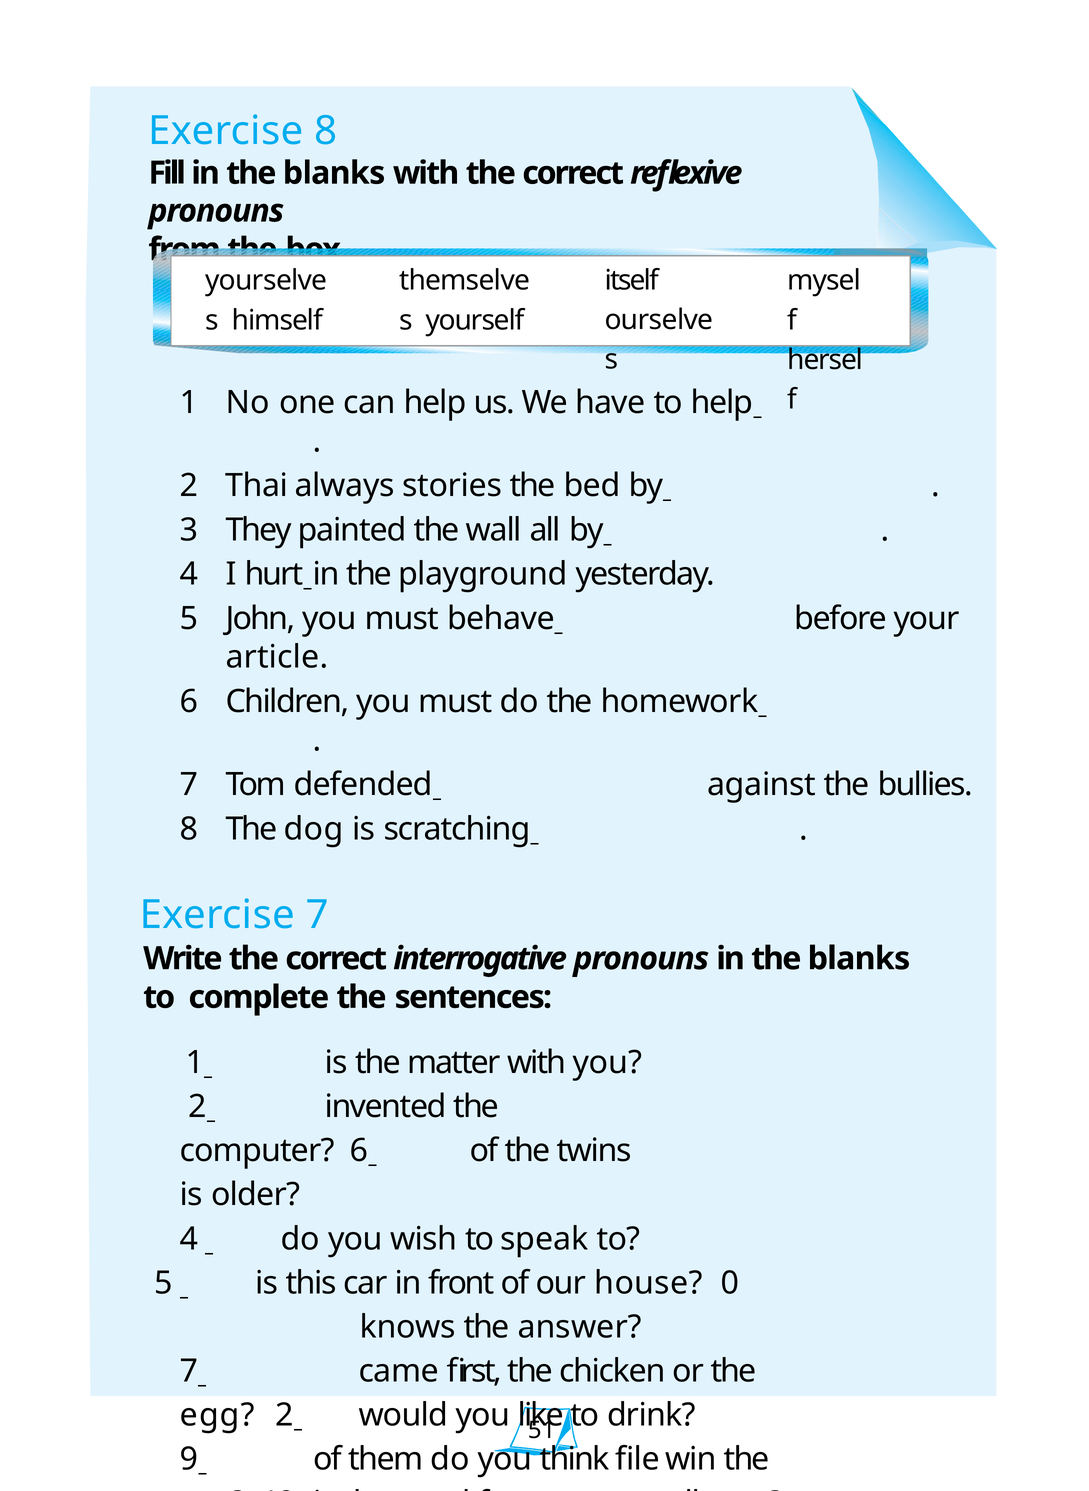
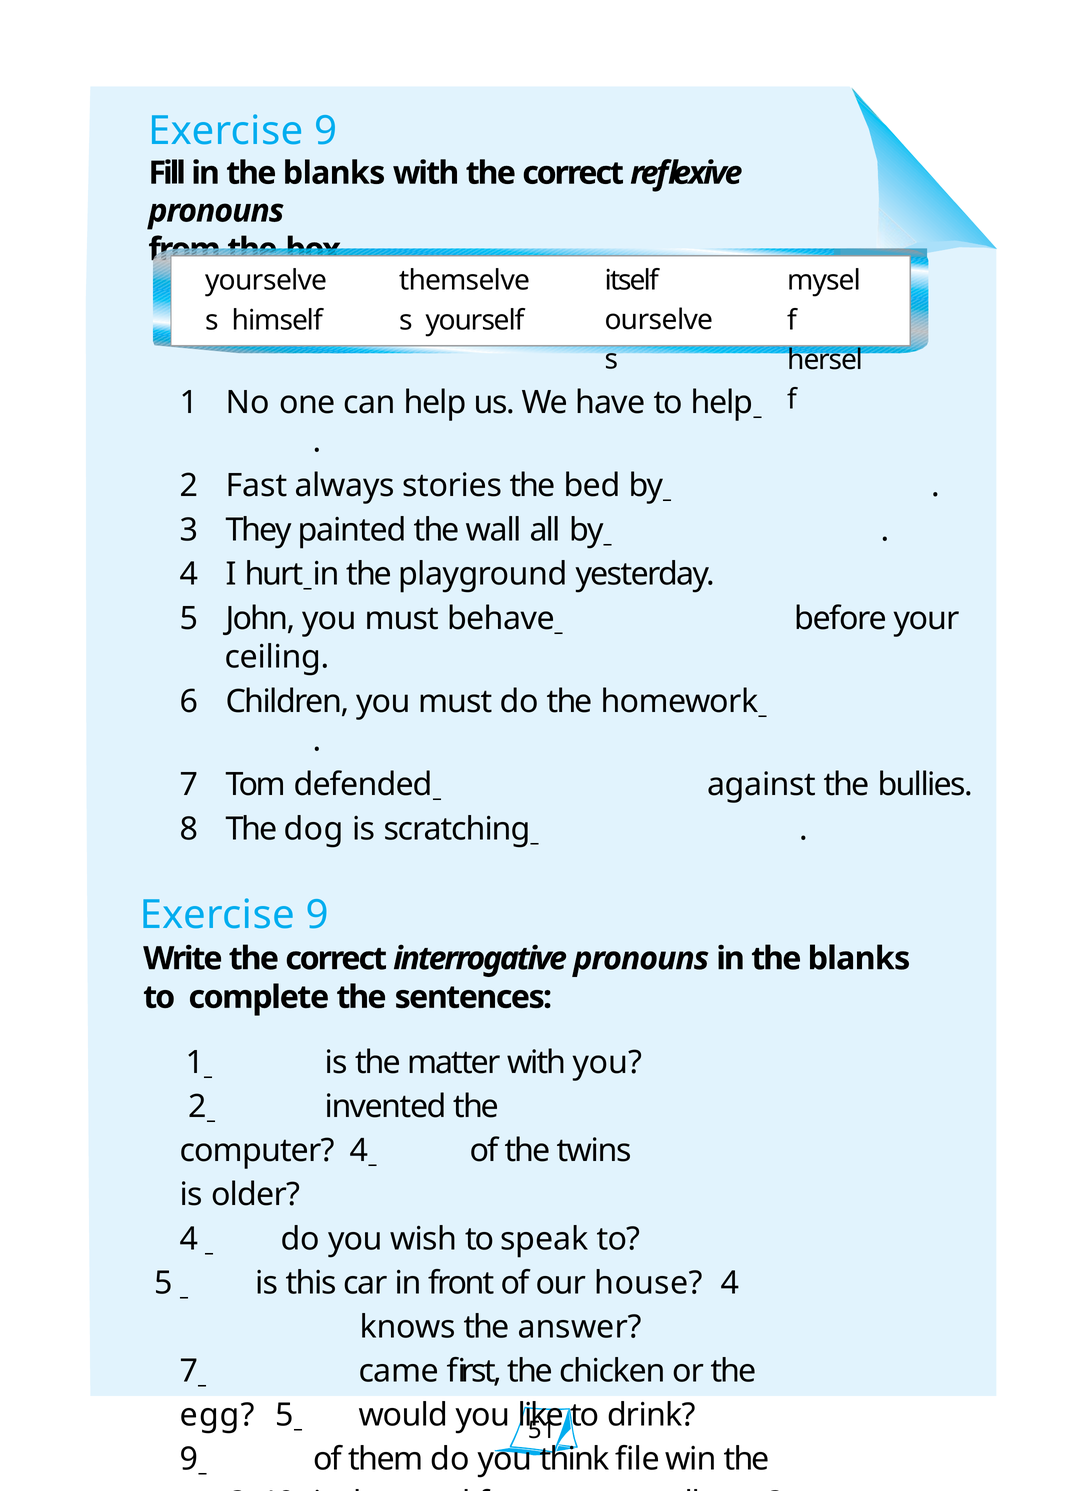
8 at (326, 131): 8 -> 9
Thai: Thai -> Fast
article: article -> ceiling
7 at (317, 915): 7 -> 9
computer 6: 6 -> 4
house 0: 0 -> 4
egg 2: 2 -> 5
